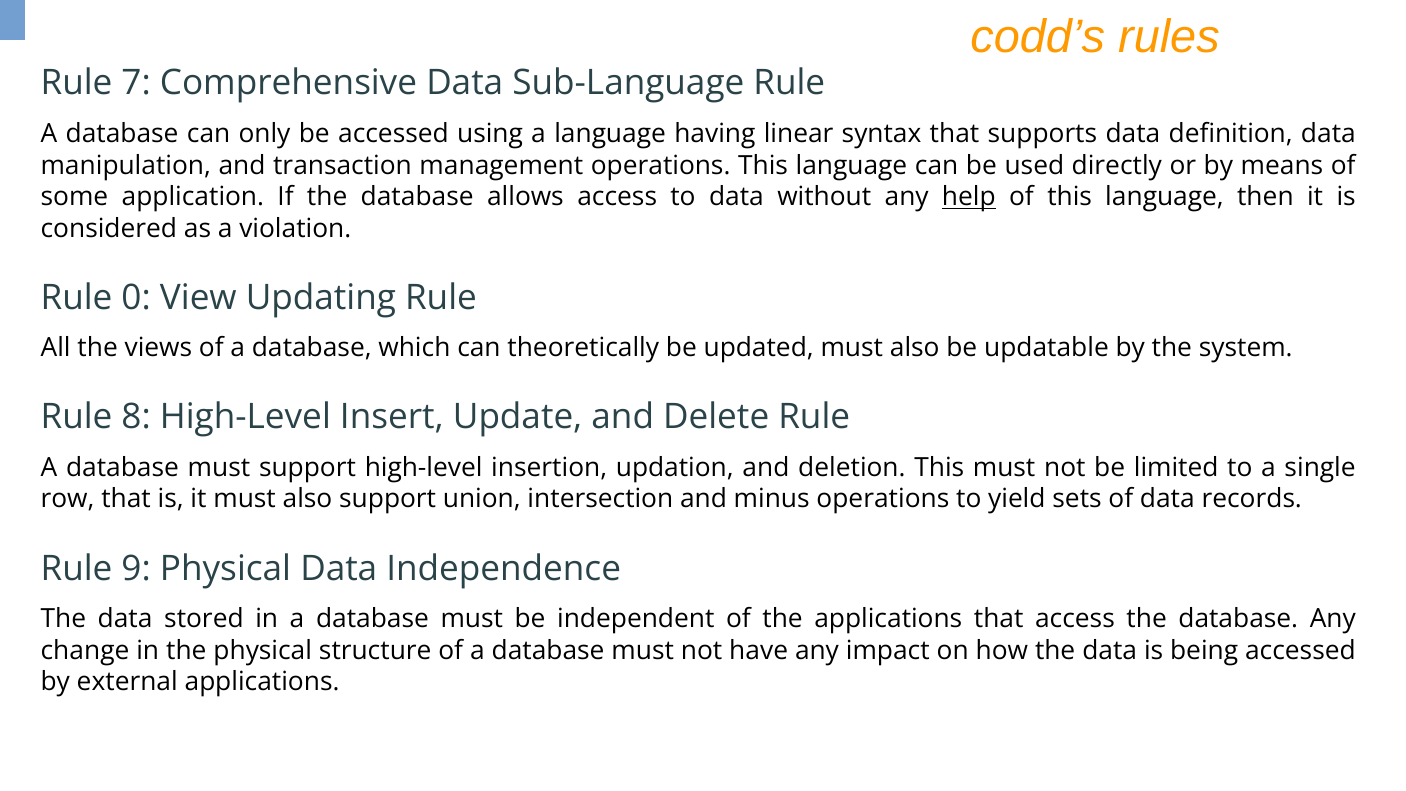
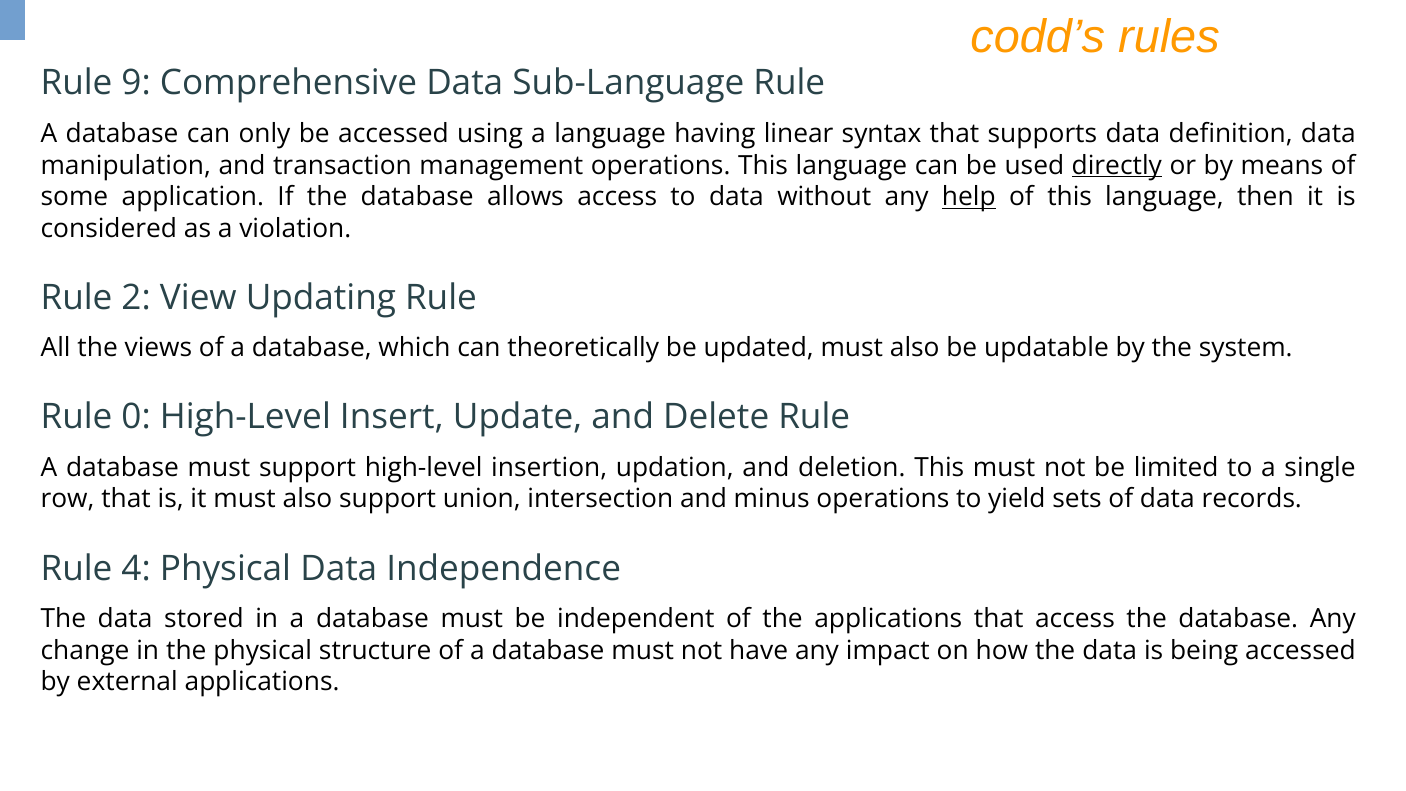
7: 7 -> 9
directly underline: none -> present
0: 0 -> 2
8: 8 -> 0
9: 9 -> 4
